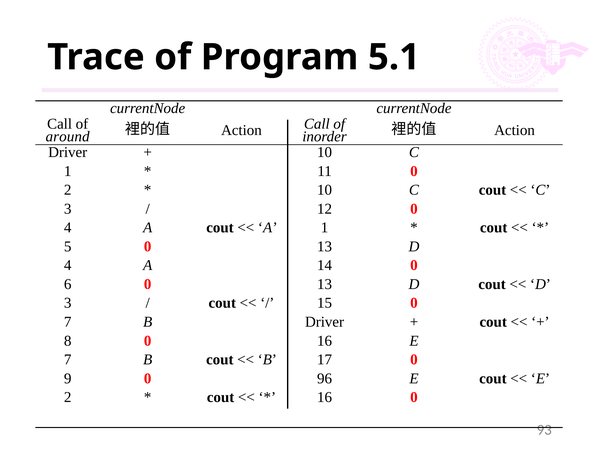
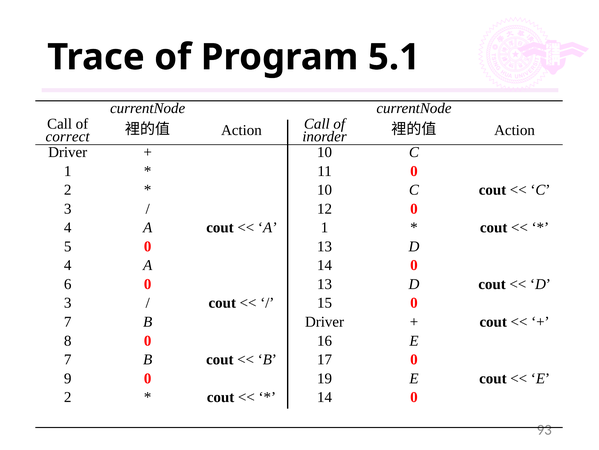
around: around -> correct
96: 96 -> 19
16 at (325, 397): 16 -> 14
